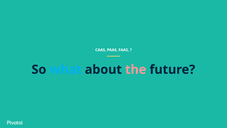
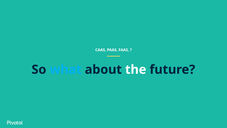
the colour: pink -> white
